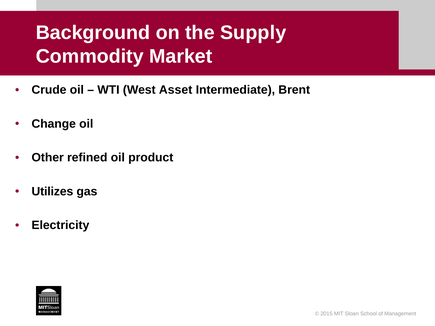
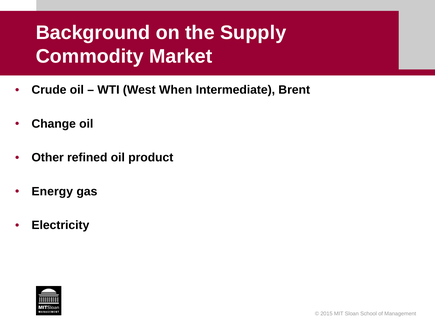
Asset: Asset -> When
Utilizes: Utilizes -> Energy
